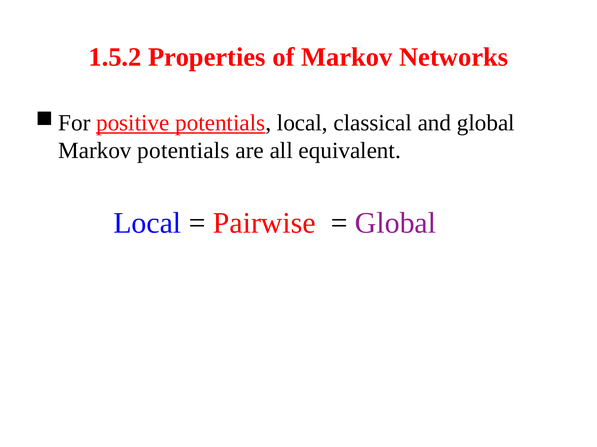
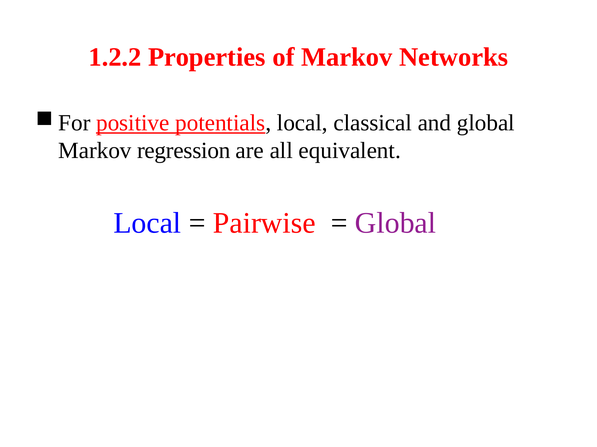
1.5.2: 1.5.2 -> 1.2.2
Markov potentials: potentials -> regression
